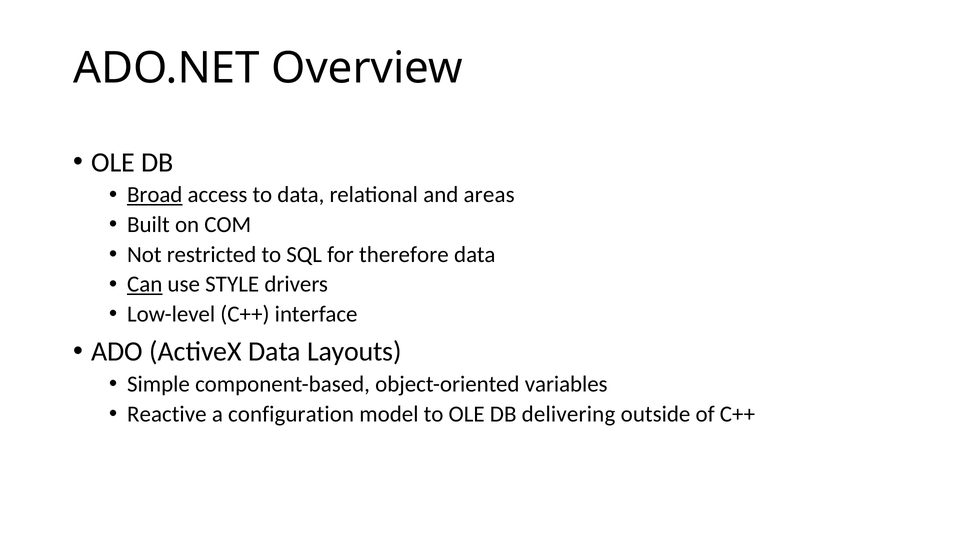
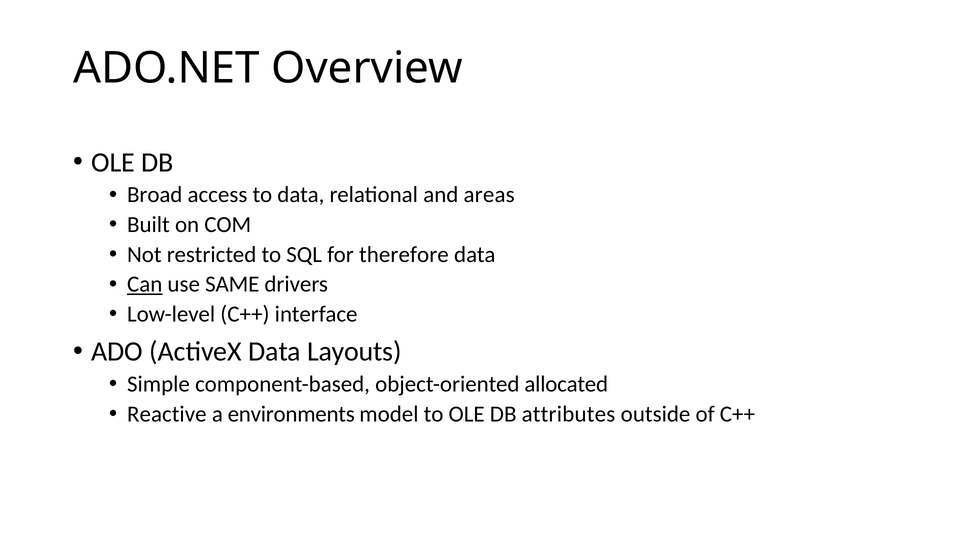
Broad underline: present -> none
STYLE: STYLE -> SAME
variables: variables -> allocated
configuration: configuration -> environments
delivering: delivering -> attributes
